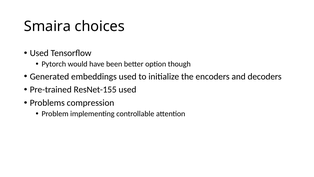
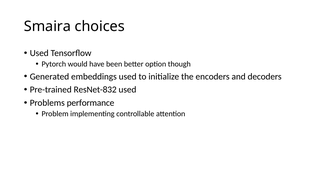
ResNet-155: ResNet-155 -> ResNet-832
compression: compression -> performance
